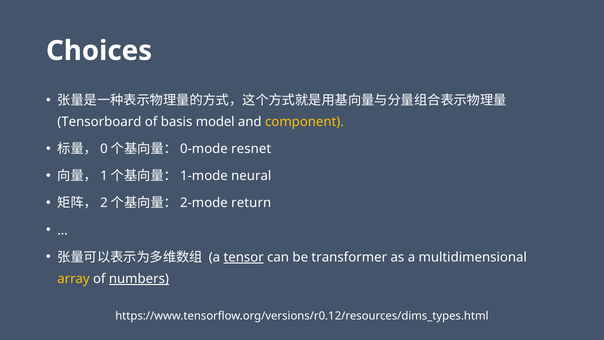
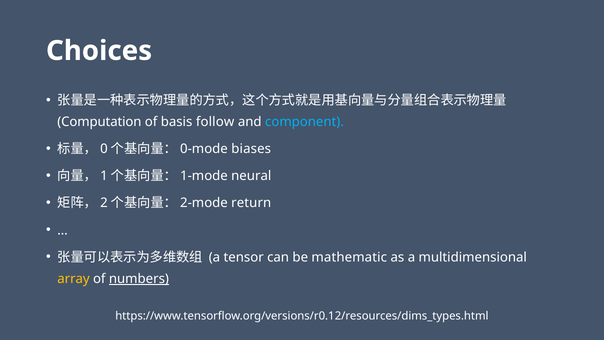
Tensorboard: Tensorboard -> Computation
model: model -> follow
component colour: yellow -> light blue
resnet: resnet -> biases
tensor underline: present -> none
transformer: transformer -> mathematic
